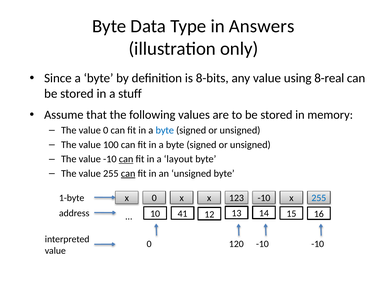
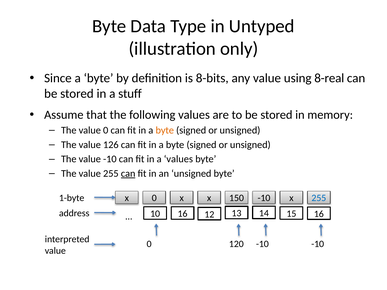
Answers: Answers -> Untyped
byte at (165, 130) colour: blue -> orange
100: 100 -> 126
can at (126, 159) underline: present -> none
a layout: layout -> values
123: 123 -> 150
10 41: 41 -> 16
